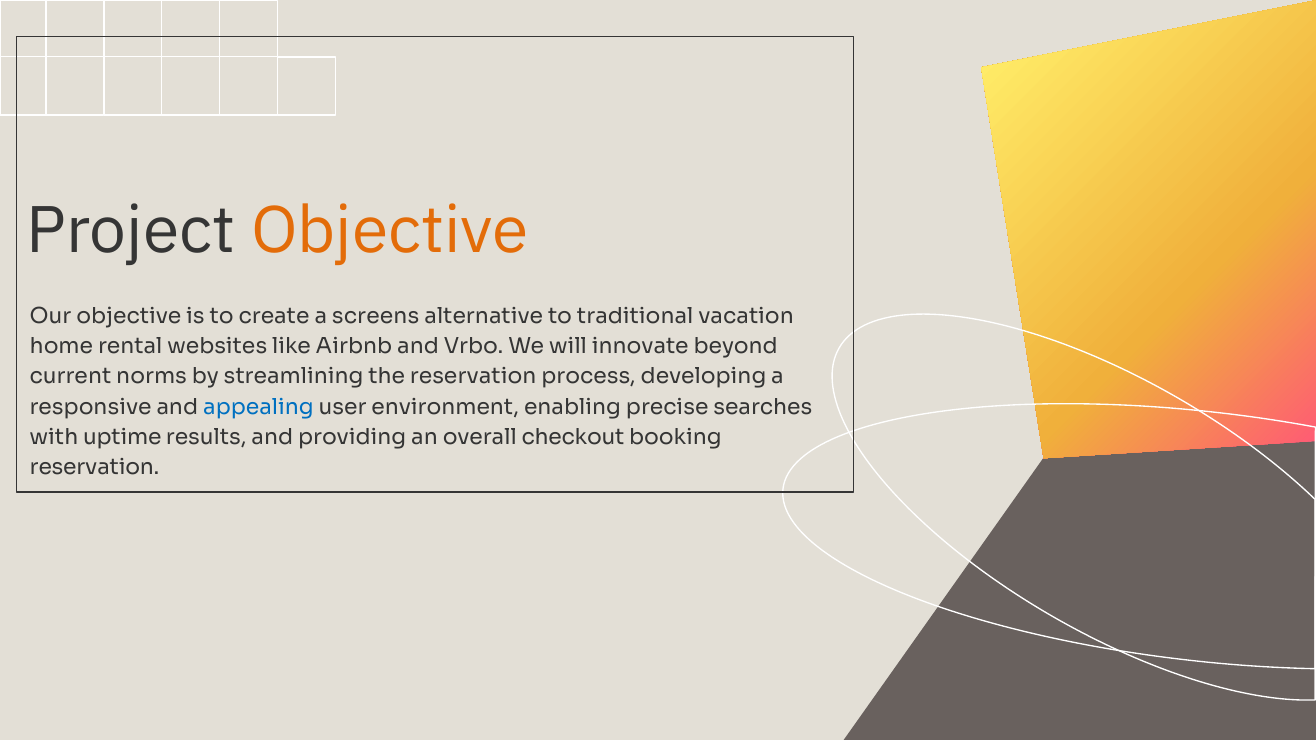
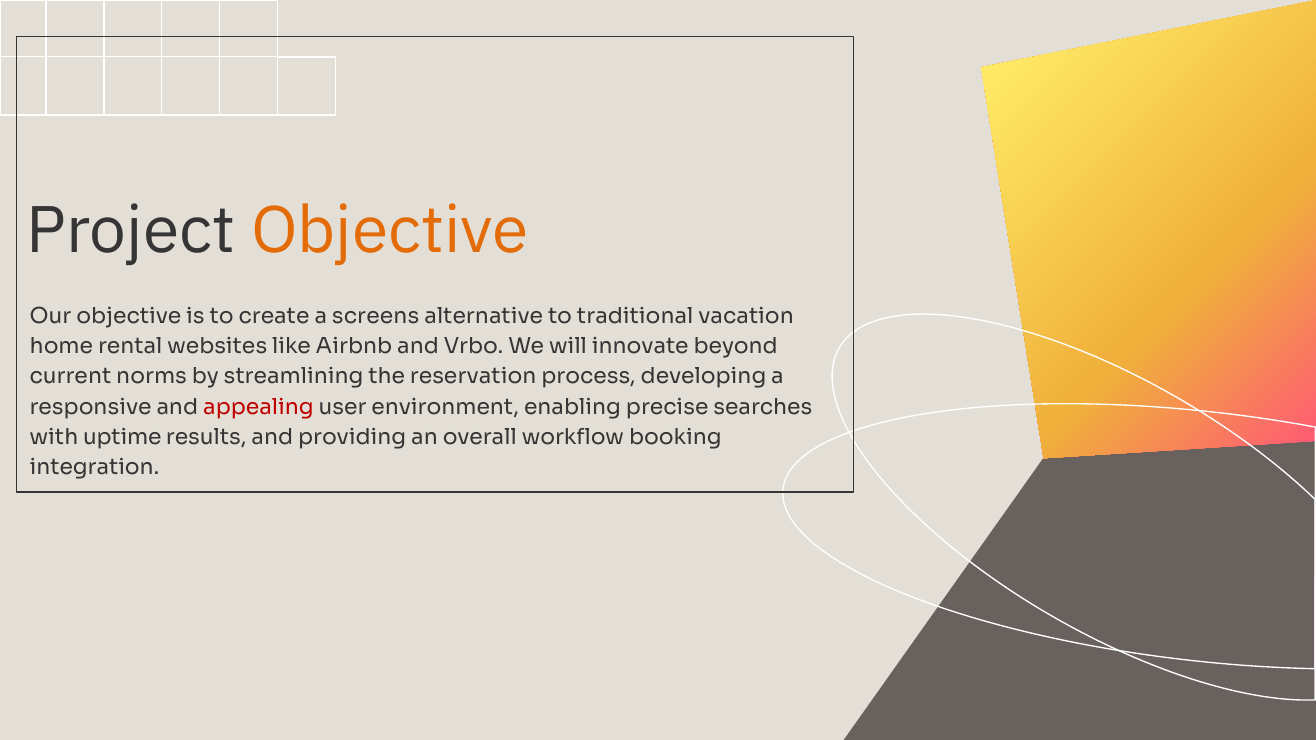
appealing colour: blue -> red
checkout: checkout -> workflow
reservation at (95, 468): reservation -> integration
